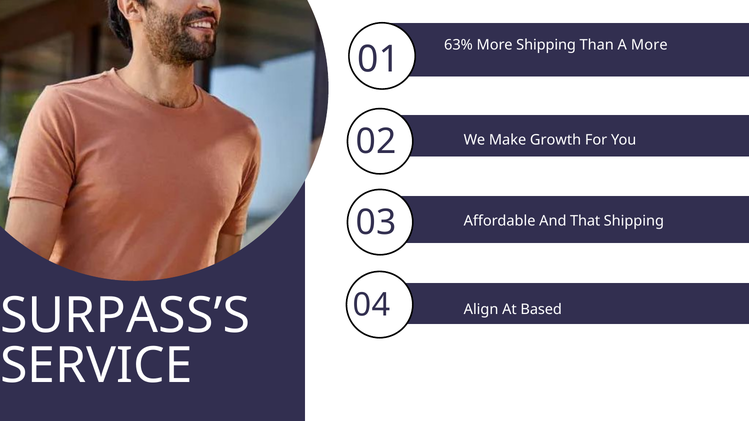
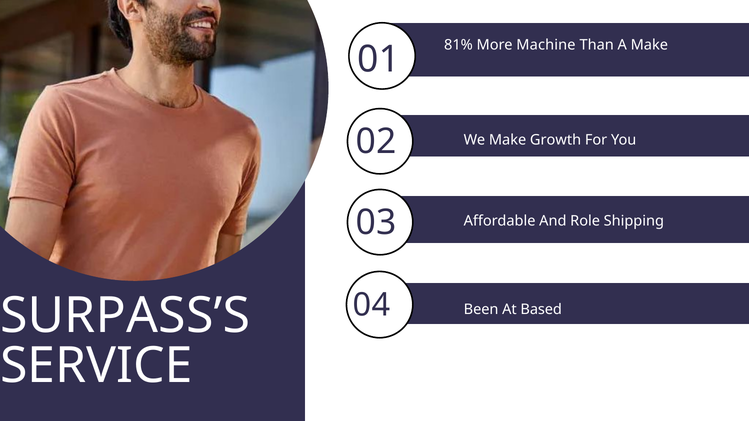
63%: 63% -> 81%
More Shipping: Shipping -> Machine
A More: More -> Make
That: That -> Role
Align: Align -> Been
